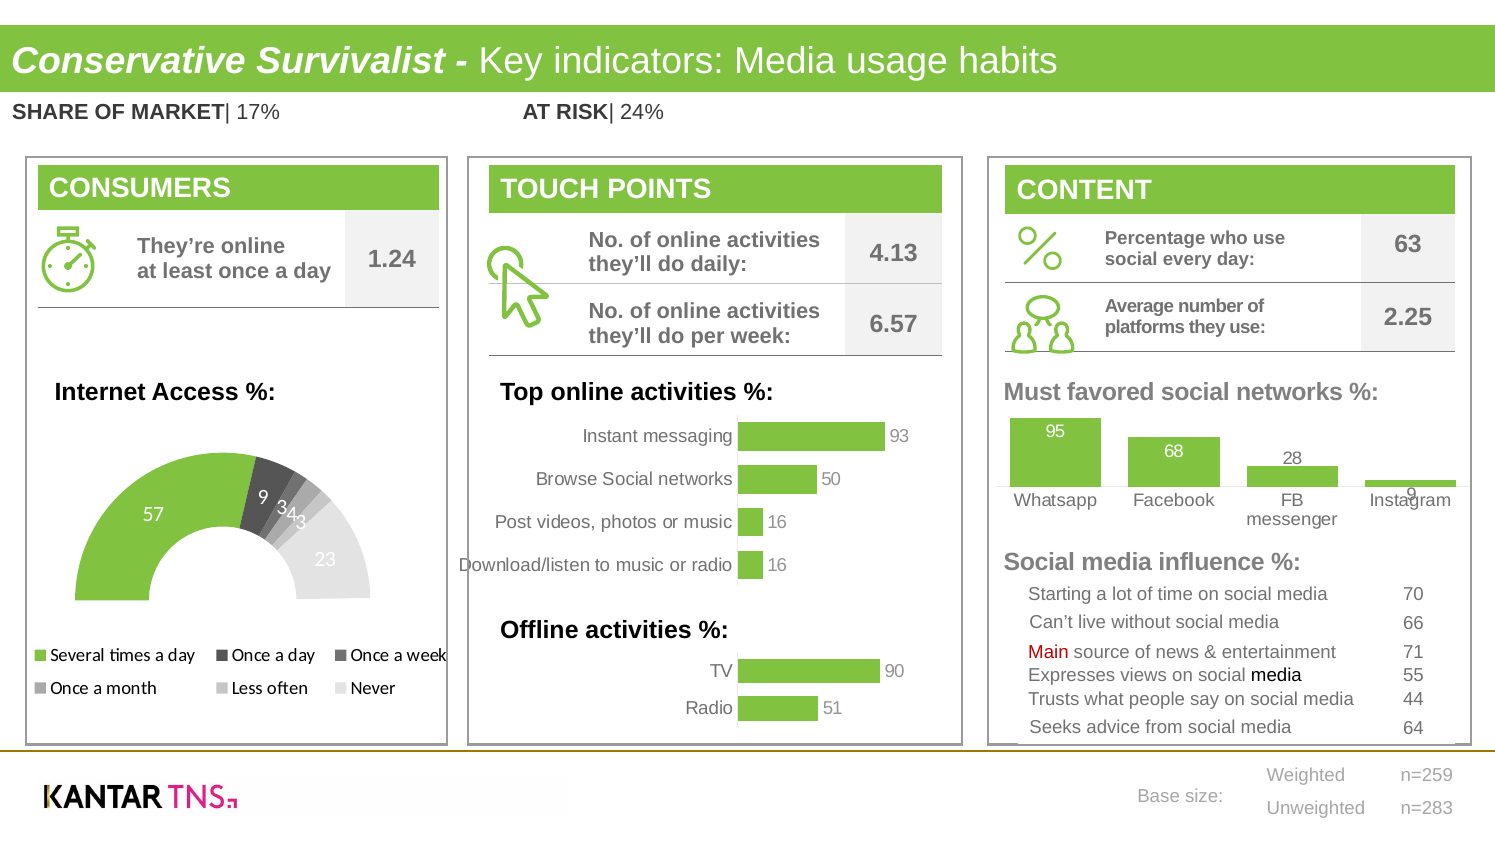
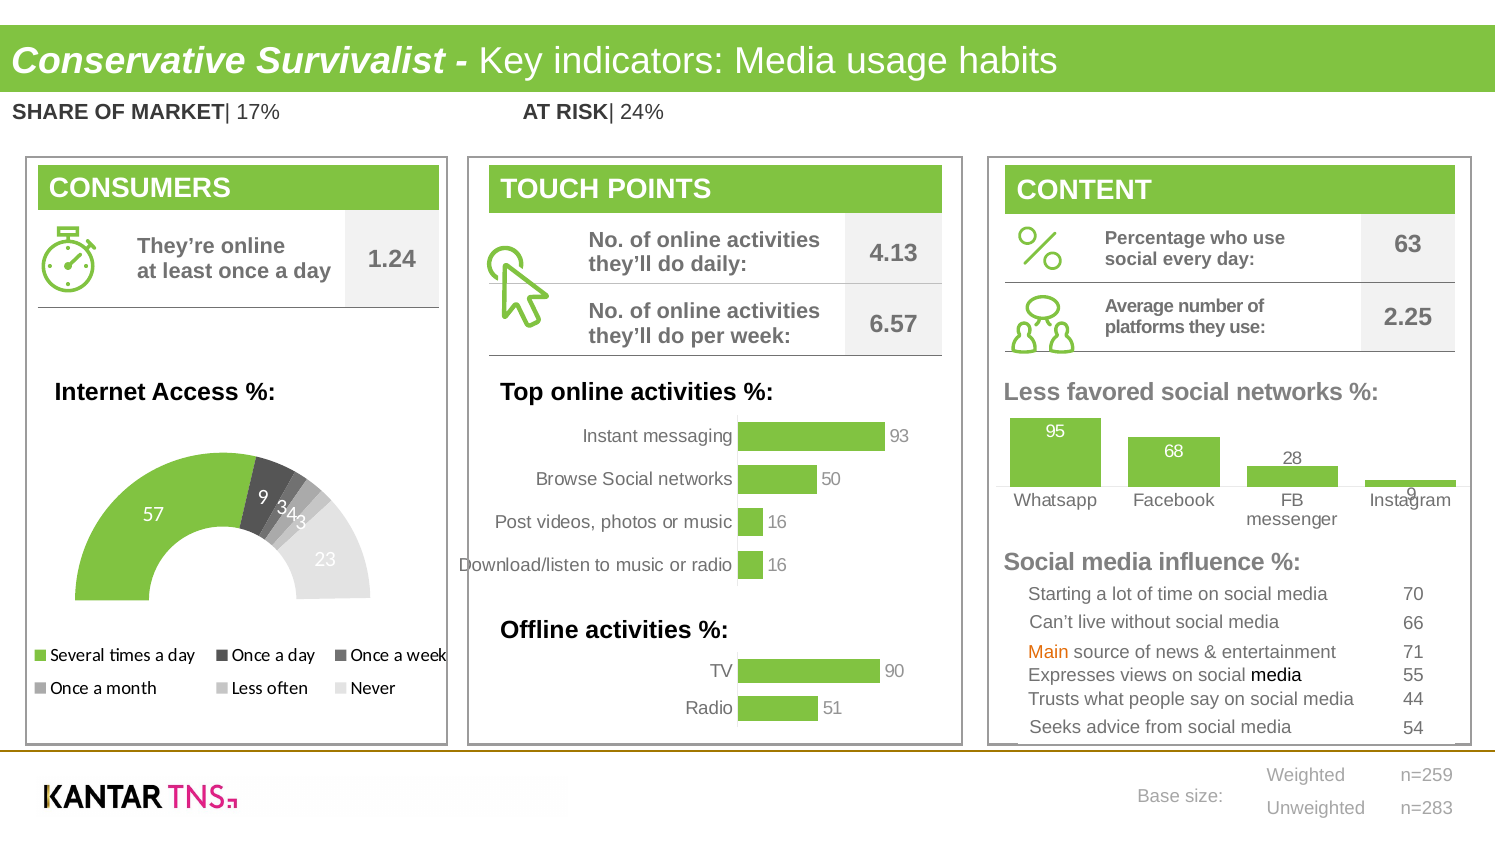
Must at (1032, 393): Must -> Less
Main colour: red -> orange
64: 64 -> 54
